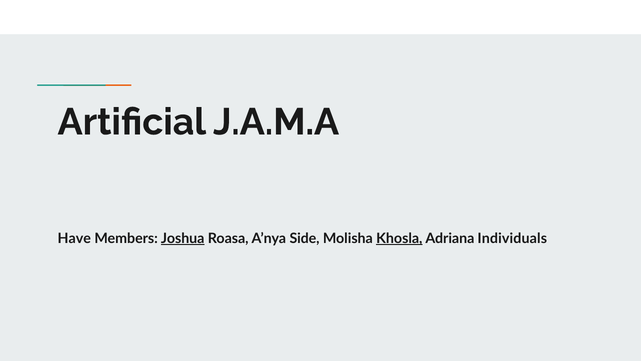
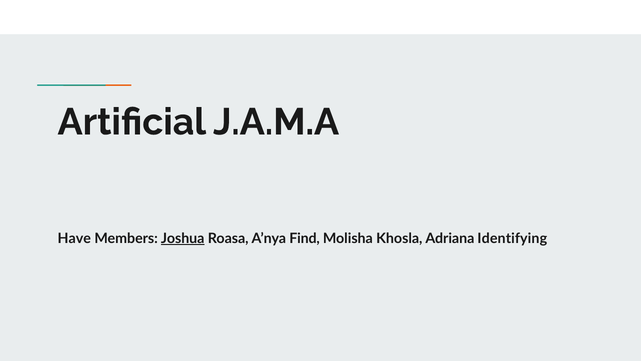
Side: Side -> Find
Khosla underline: present -> none
Individuals: Individuals -> Identifying
